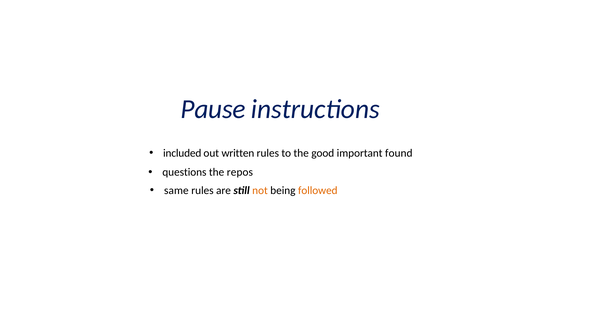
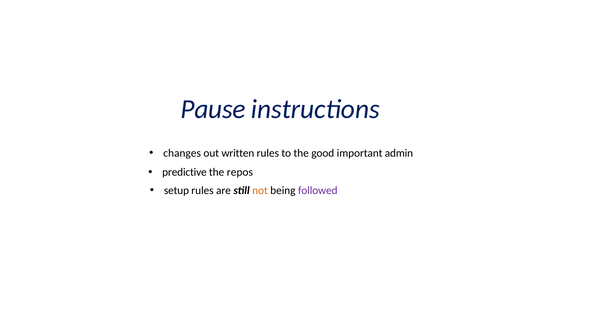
included: included -> changes
found: found -> admin
questions: questions -> predictive
same: same -> setup
followed colour: orange -> purple
